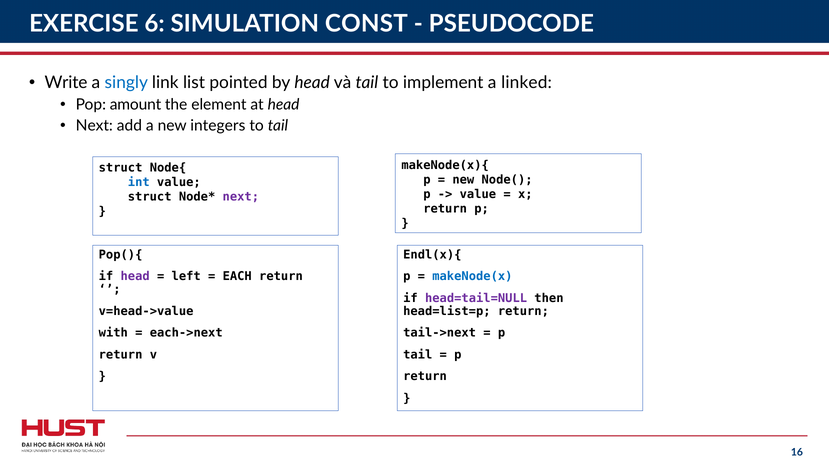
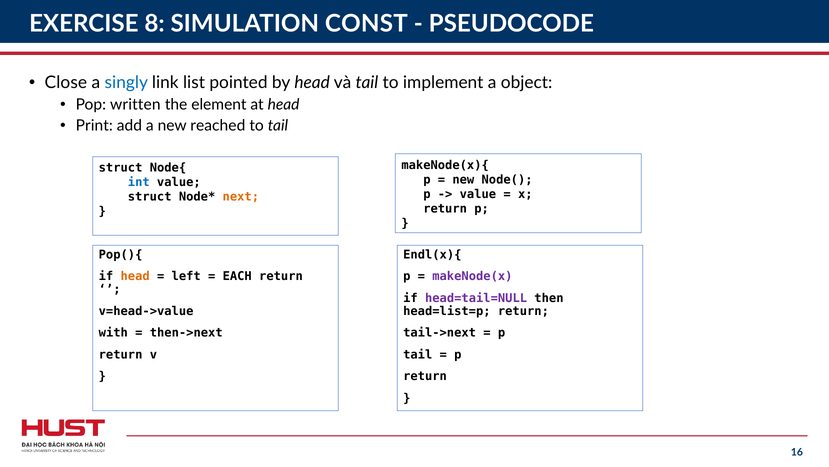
6: 6 -> 8
Write: Write -> Close
linked: linked -> object
amount: amount -> written
Next at (94, 126): Next -> Print
integers: integers -> reached
next at (241, 197) colour: purple -> orange
head at (135, 276) colour: purple -> orange
makeNode(x colour: blue -> purple
each->next: each->next -> then->next
